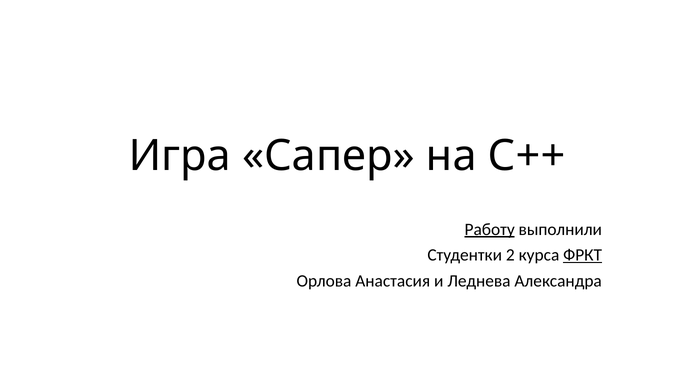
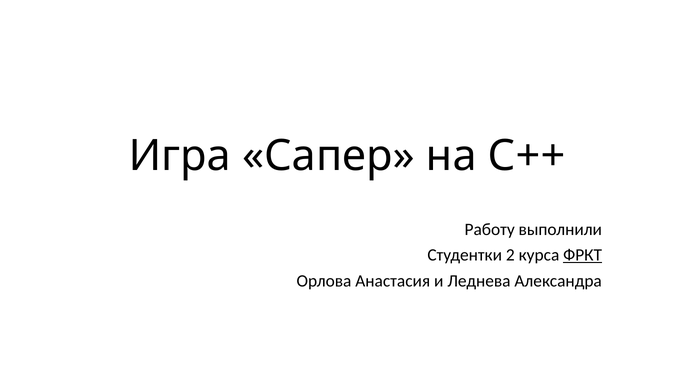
Работу underline: present -> none
